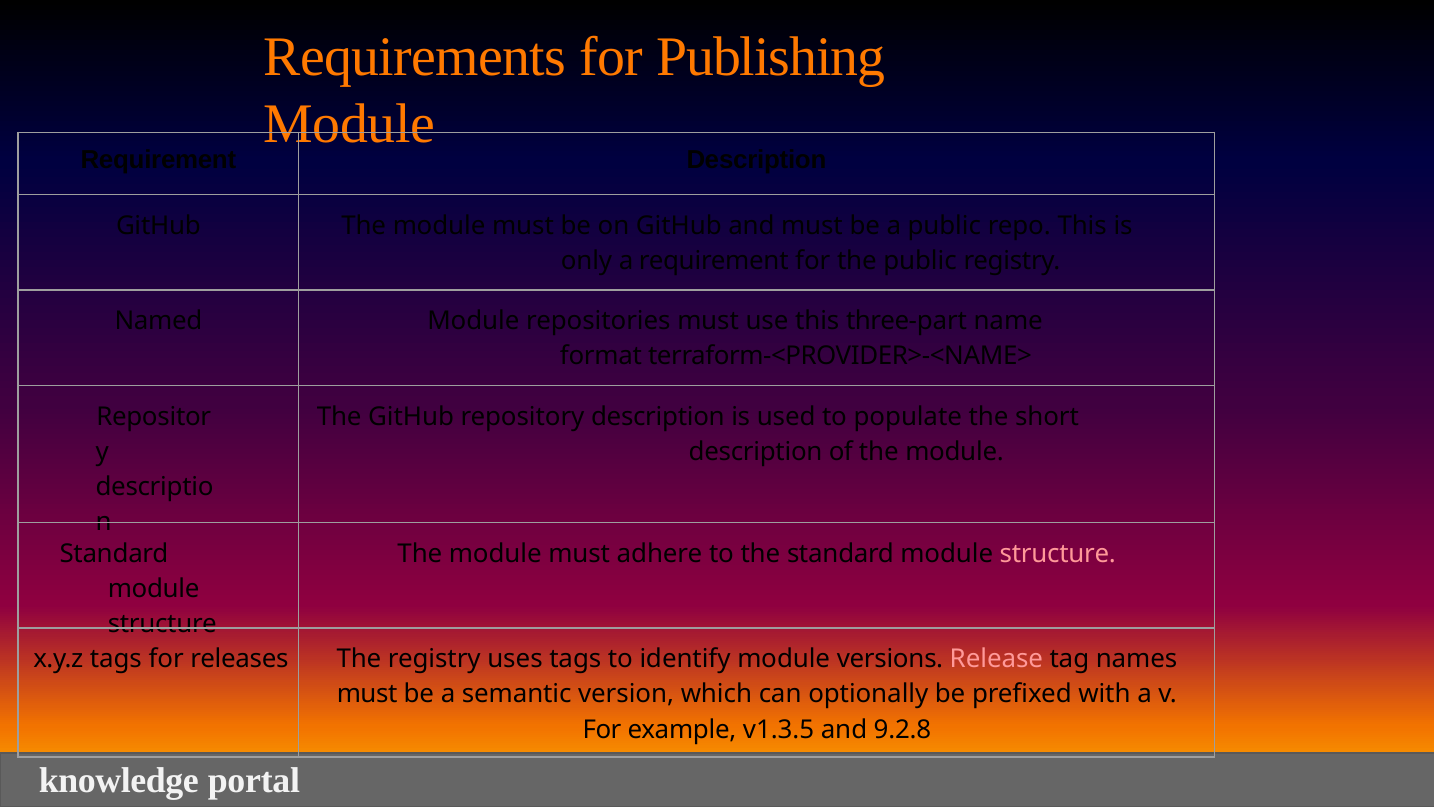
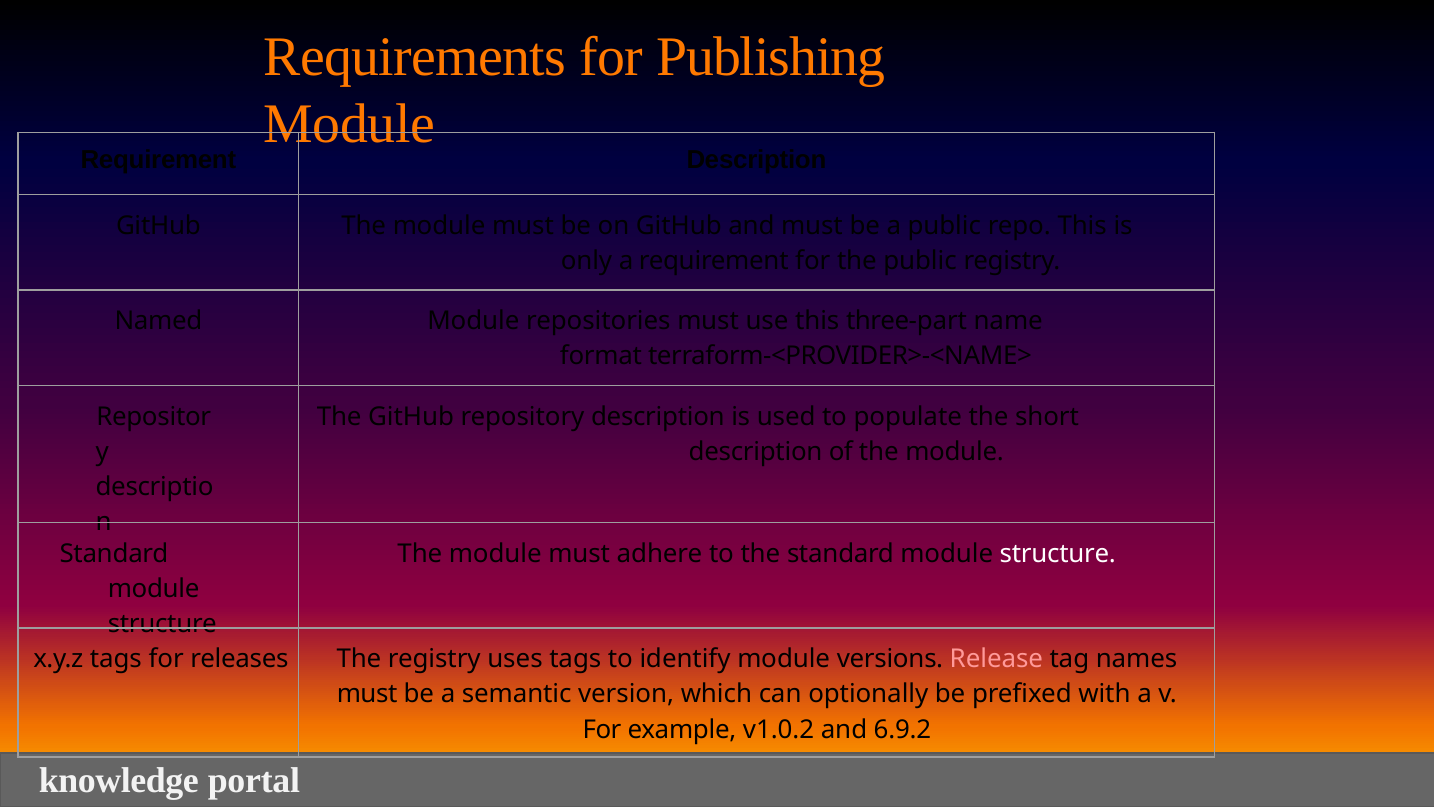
structure at (1058, 553) colour: pink -> white
v1.3.5: v1.3.5 -> v1.0.2
9.2.8: 9.2.8 -> 6.9.2
